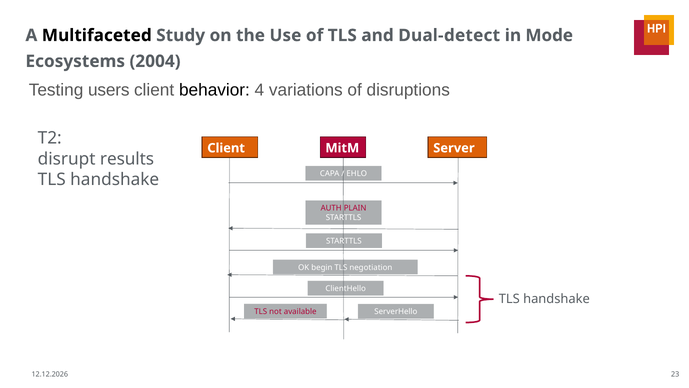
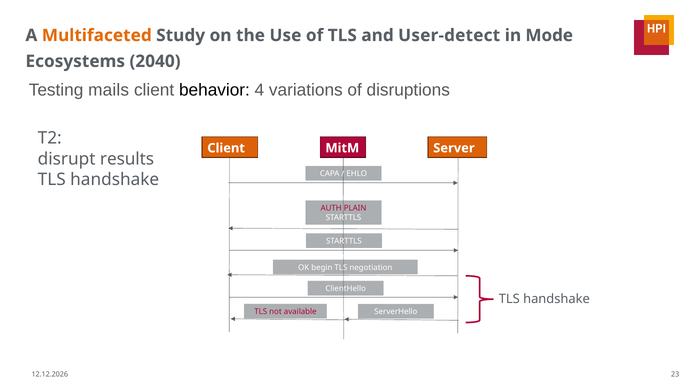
Multifaceted colour: black -> orange
Dual-detect: Dual-detect -> User-detect
2004: 2004 -> 2040
users: users -> mails
